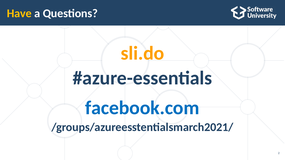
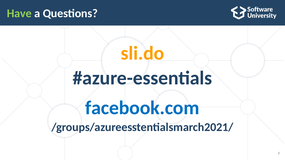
Have colour: yellow -> light green
